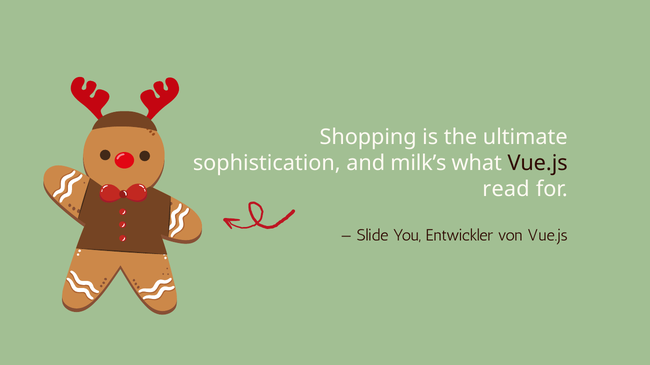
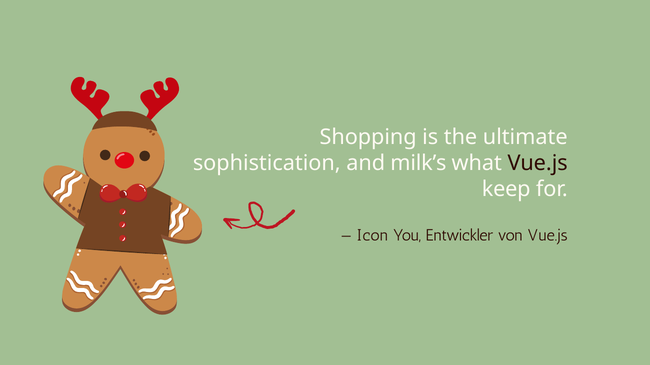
read: read -> keep
Slide: Slide -> Icon
